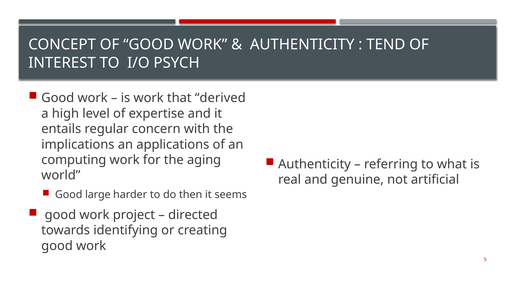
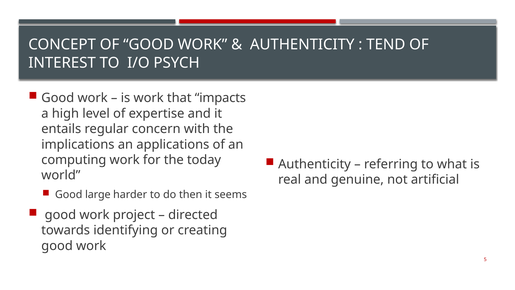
derived: derived -> impacts
aging: aging -> today
